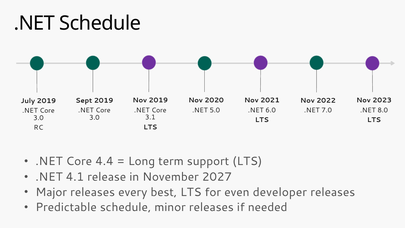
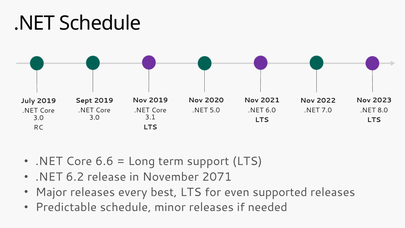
4.4: 4.4 -> 6.6
4.1: 4.1 -> 6.2
2027: 2027 -> 2071
developer: developer -> supported
